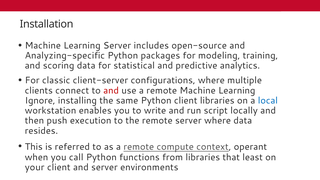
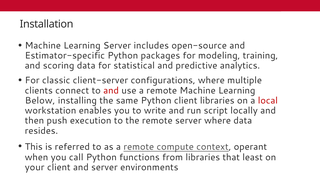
Analyzing-specific: Analyzing-specific -> Estimator-specific
Ignore: Ignore -> Below
local colour: blue -> red
